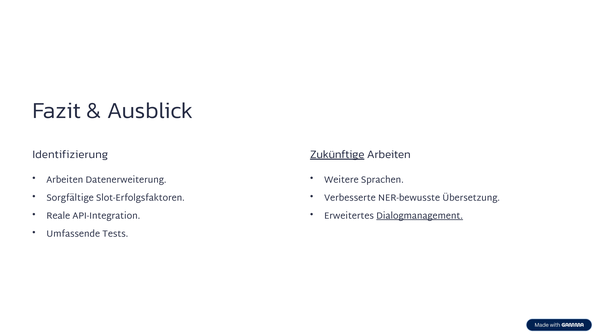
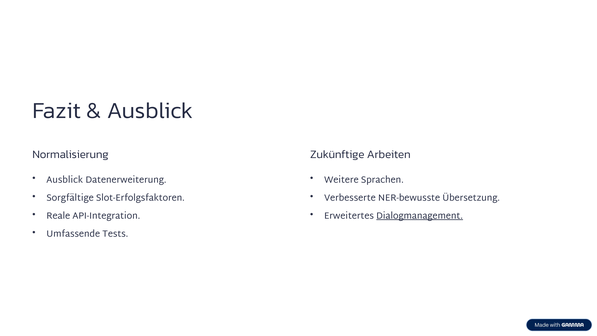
Identifizierung: Identifizierung -> Normalisierung
Zukünftige underline: present -> none
Arbeiten at (65, 180): Arbeiten -> Ausblick
